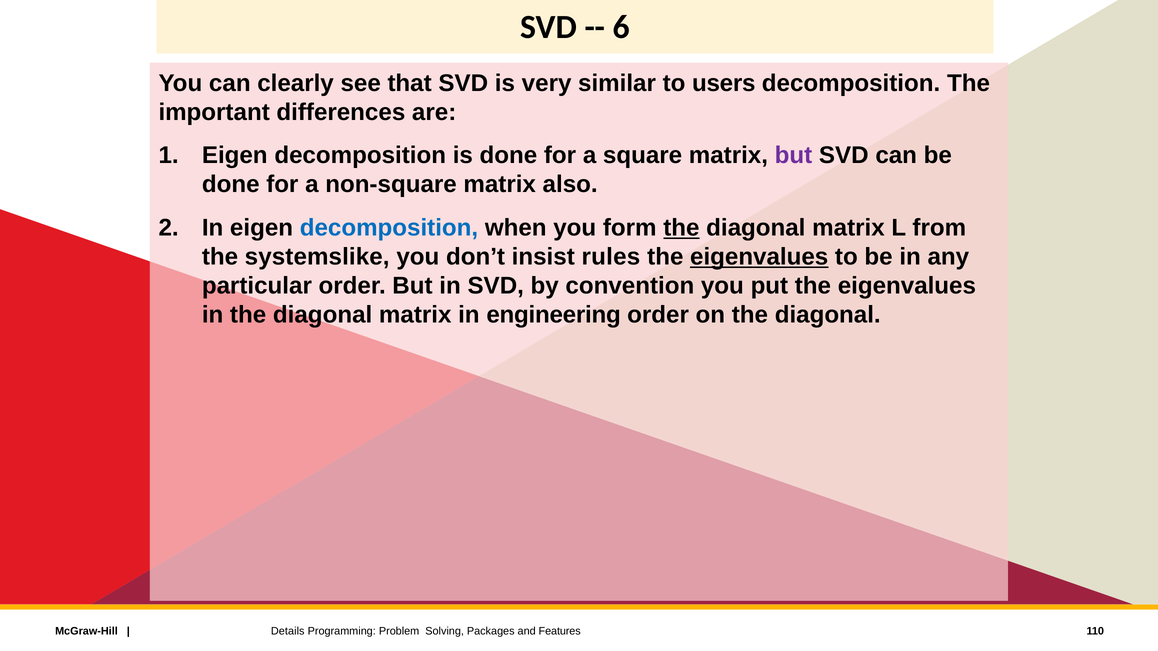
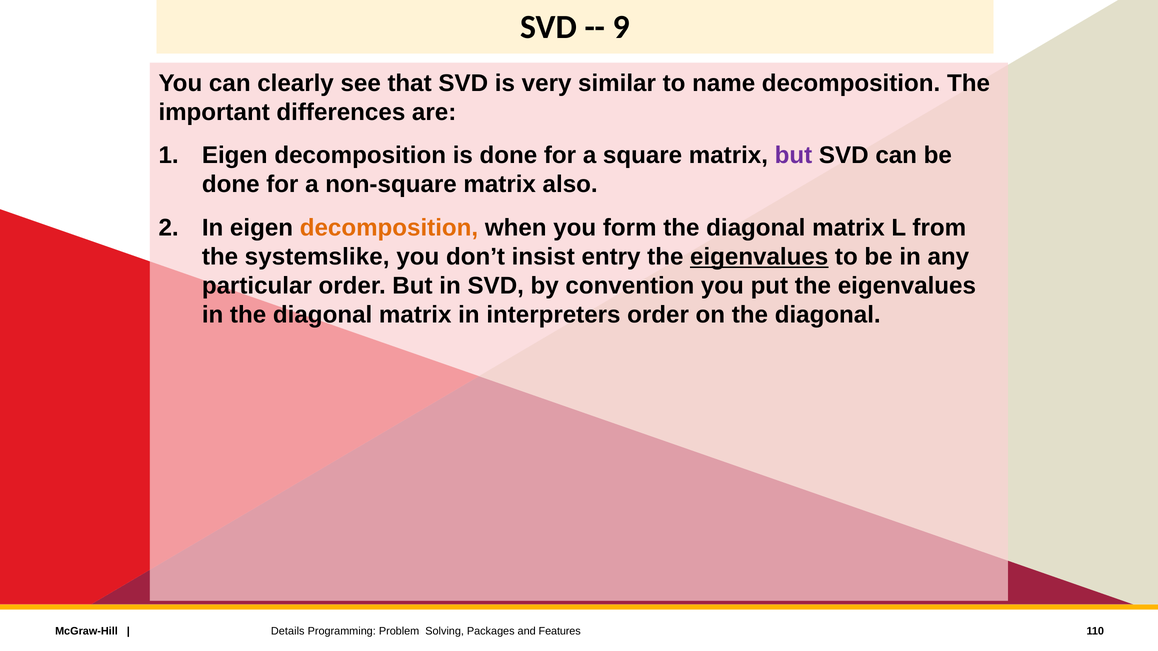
6: 6 -> 9
users: users -> name
decomposition at (389, 228) colour: blue -> orange
the at (681, 228) underline: present -> none
rules: rules -> entry
engineering: engineering -> interpreters
